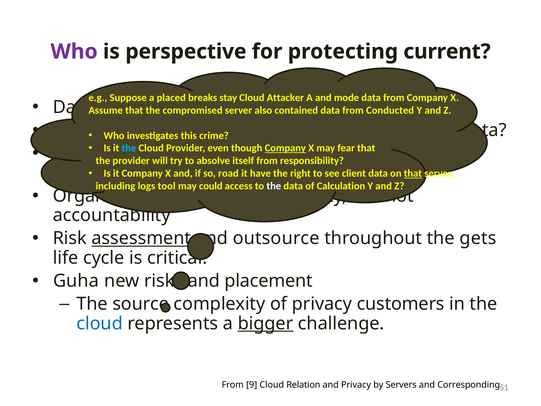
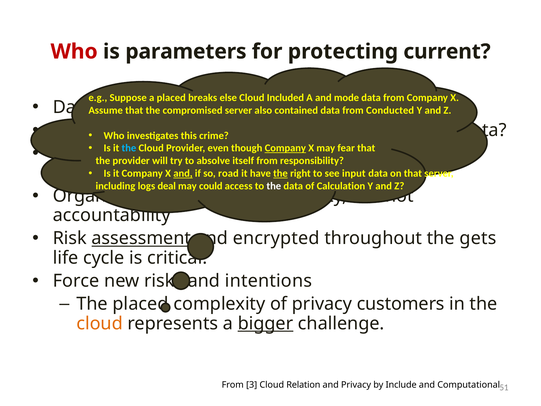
Who at (74, 52) colour: purple -> red
perspective: perspective -> parameters
stay: stay -> else
Attacker: Attacker -> Included
and at (183, 173) underline: none -> present
the at (280, 173) underline: none -> present
client: client -> input
that at (413, 173) underline: present -> none
tool: tool -> deal
outsource: outsource -> encrypted
Guha: Guha -> Force
placement: placement -> intentions
The source: source -> placed
cloud at (100, 323) colour: blue -> orange
9: 9 -> 3
Servers: Servers -> Include
Corresponding: Corresponding -> Computational
